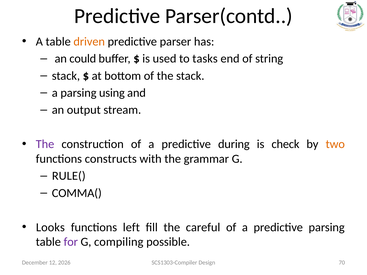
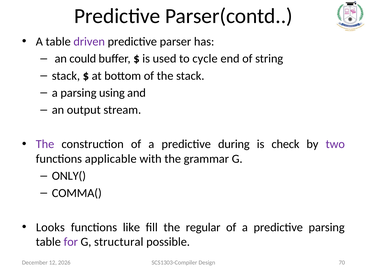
driven colour: orange -> purple
tasks: tasks -> cycle
two colour: orange -> purple
constructs: constructs -> applicable
RULE(: RULE( -> ONLY(
left: left -> like
careful: careful -> regular
compiling: compiling -> structural
